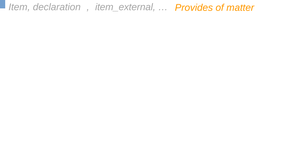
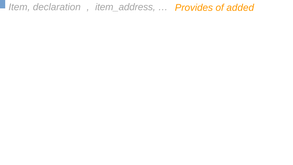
item_external: item_external -> item_address
matter: matter -> added
